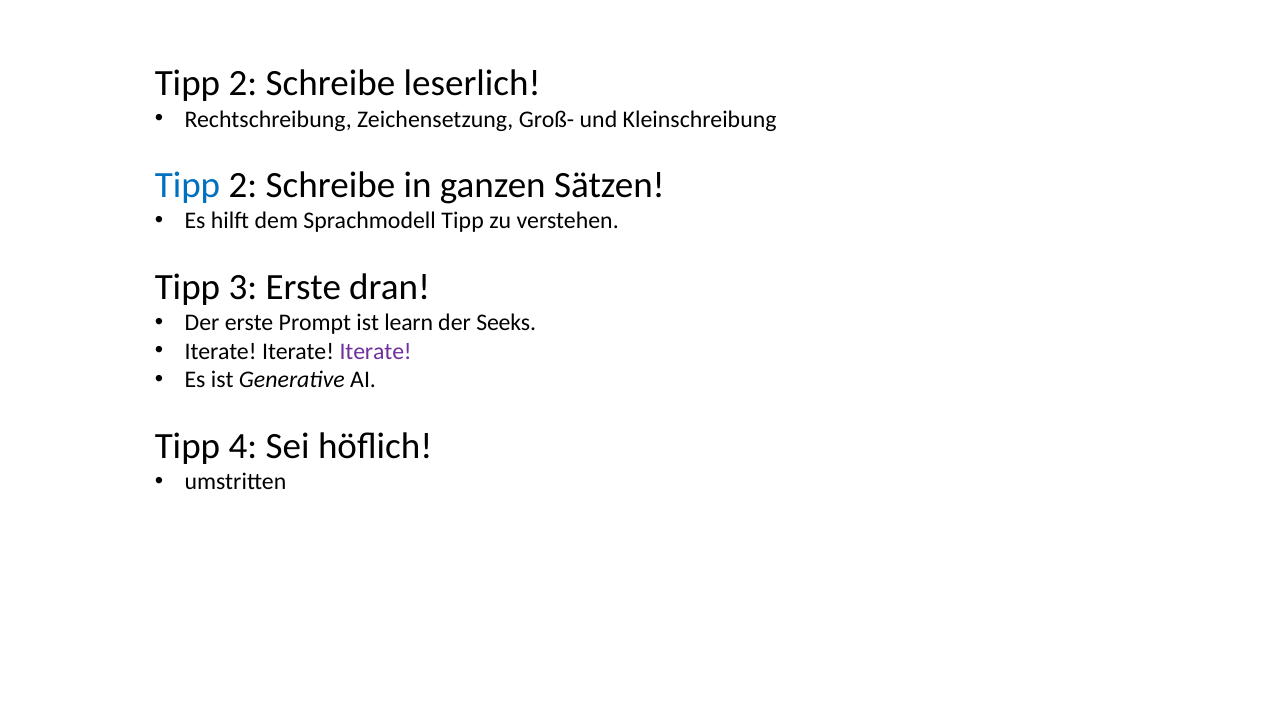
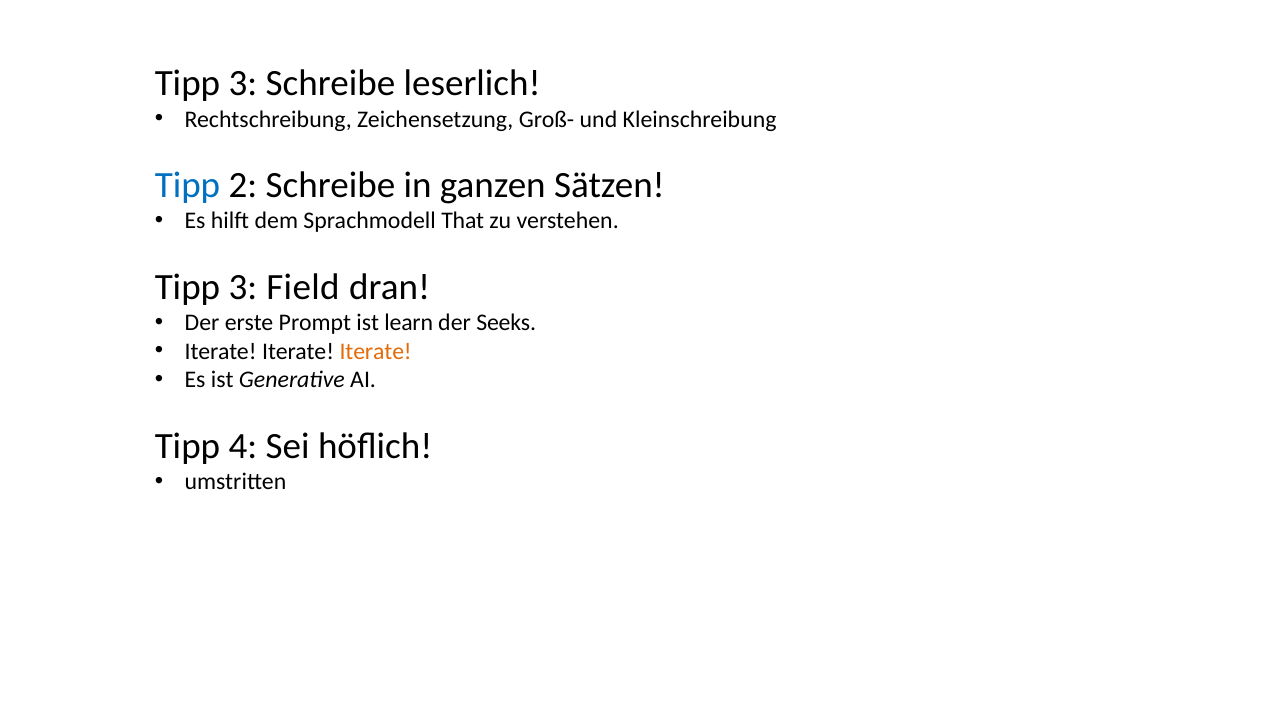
2 at (243, 84): 2 -> 3
Sprachmodell Tipp: Tipp -> That
3 Erste: Erste -> Field
Iterate at (376, 352) colour: purple -> orange
